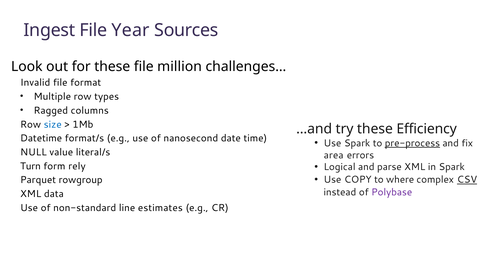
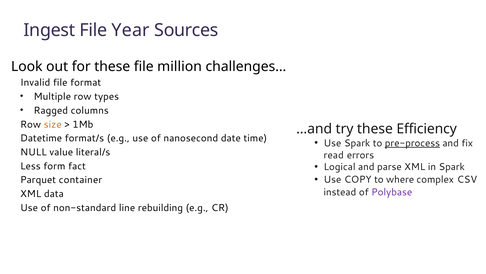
size colour: blue -> orange
area: area -> read
Turn: Turn -> Less
rely: rely -> fact
CSV underline: present -> none
rowgroup: rowgroup -> container
estimates: estimates -> rebuilding
